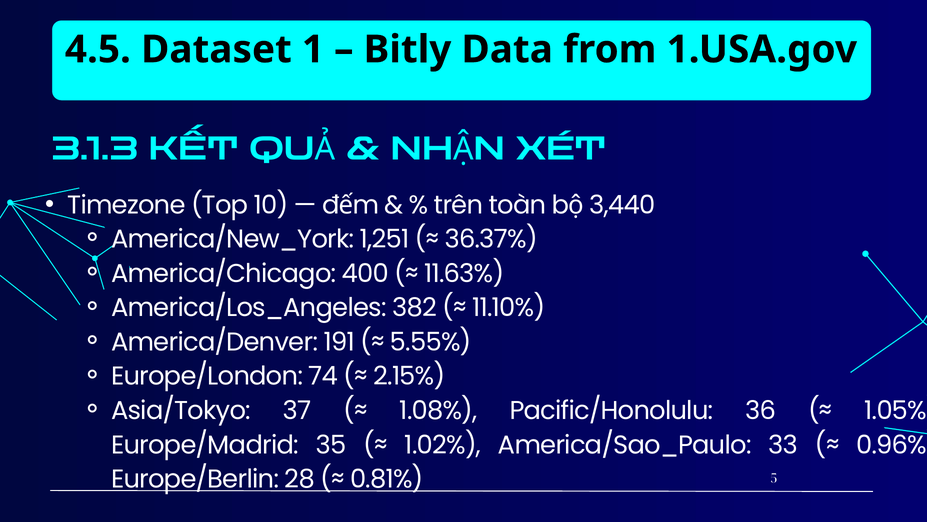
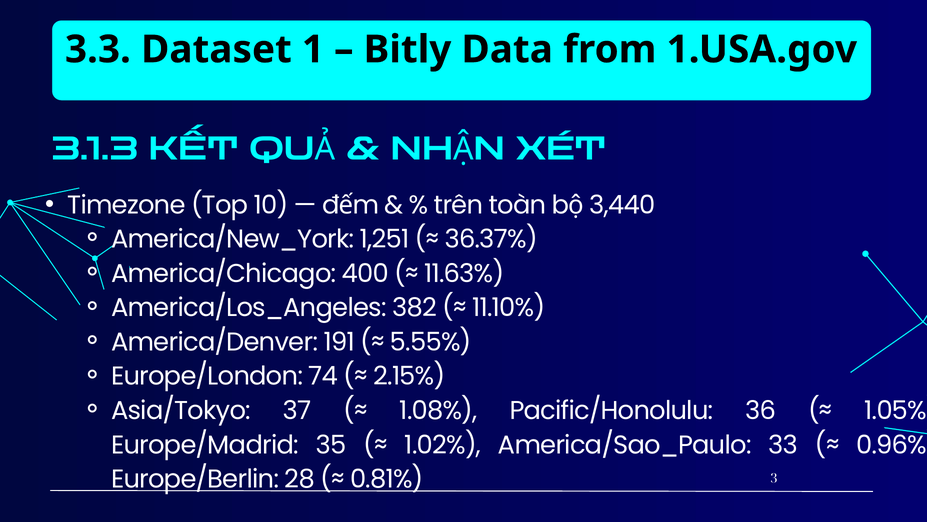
4.5: 4.5 -> 3.3
5: 5 -> 3
